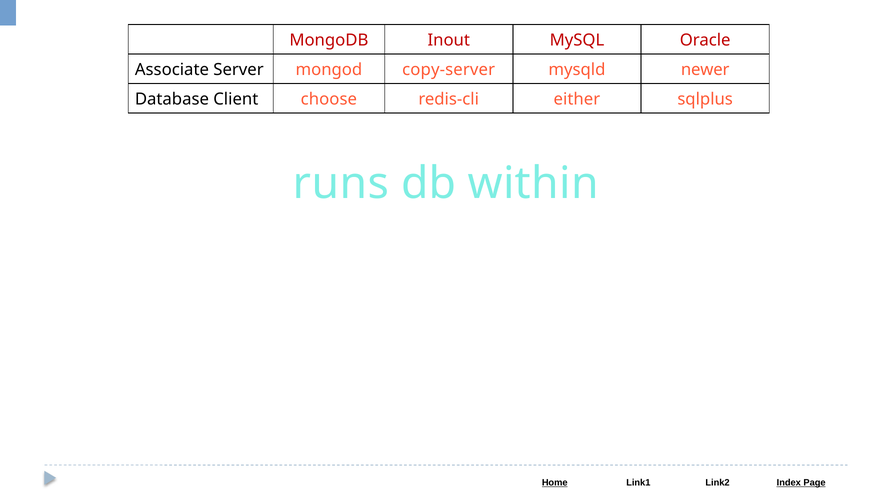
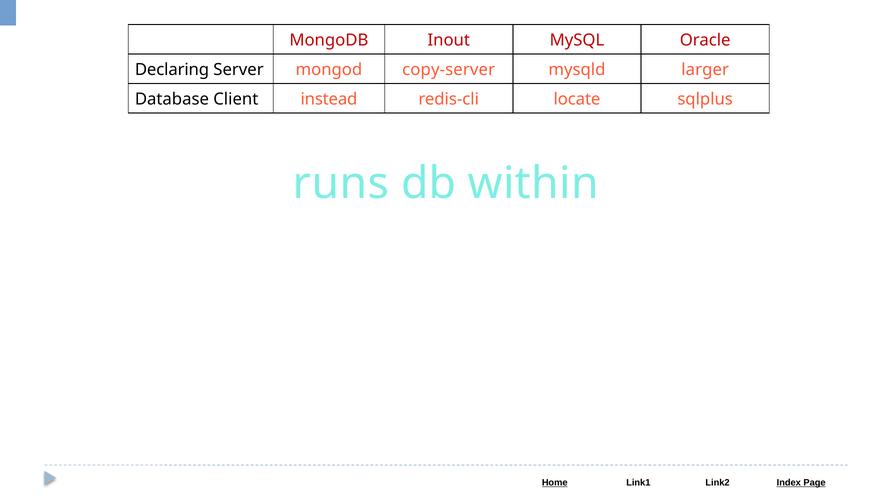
Associate: Associate -> Declaring
newer: newer -> larger
choose: choose -> instead
either: either -> locate
